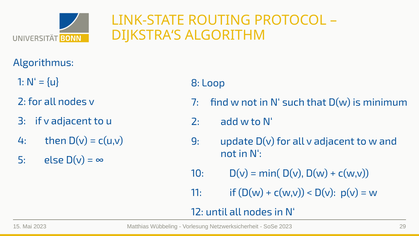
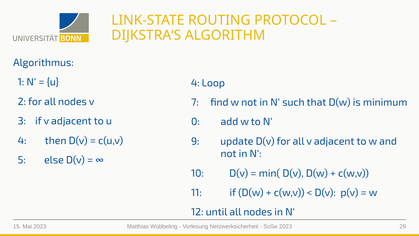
8 at (195, 83): 8 -> 4
2 at (195, 122): 2 -> 0
